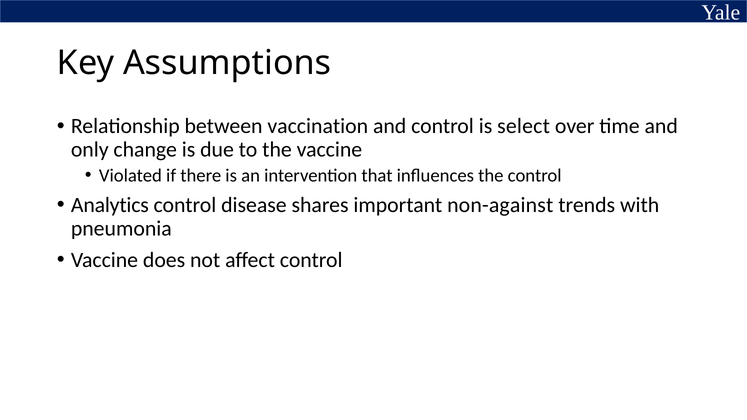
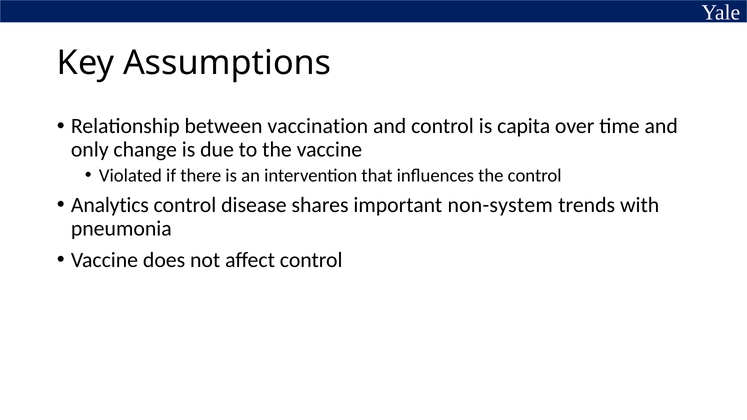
select: select -> capita
non-against: non-against -> non-system
